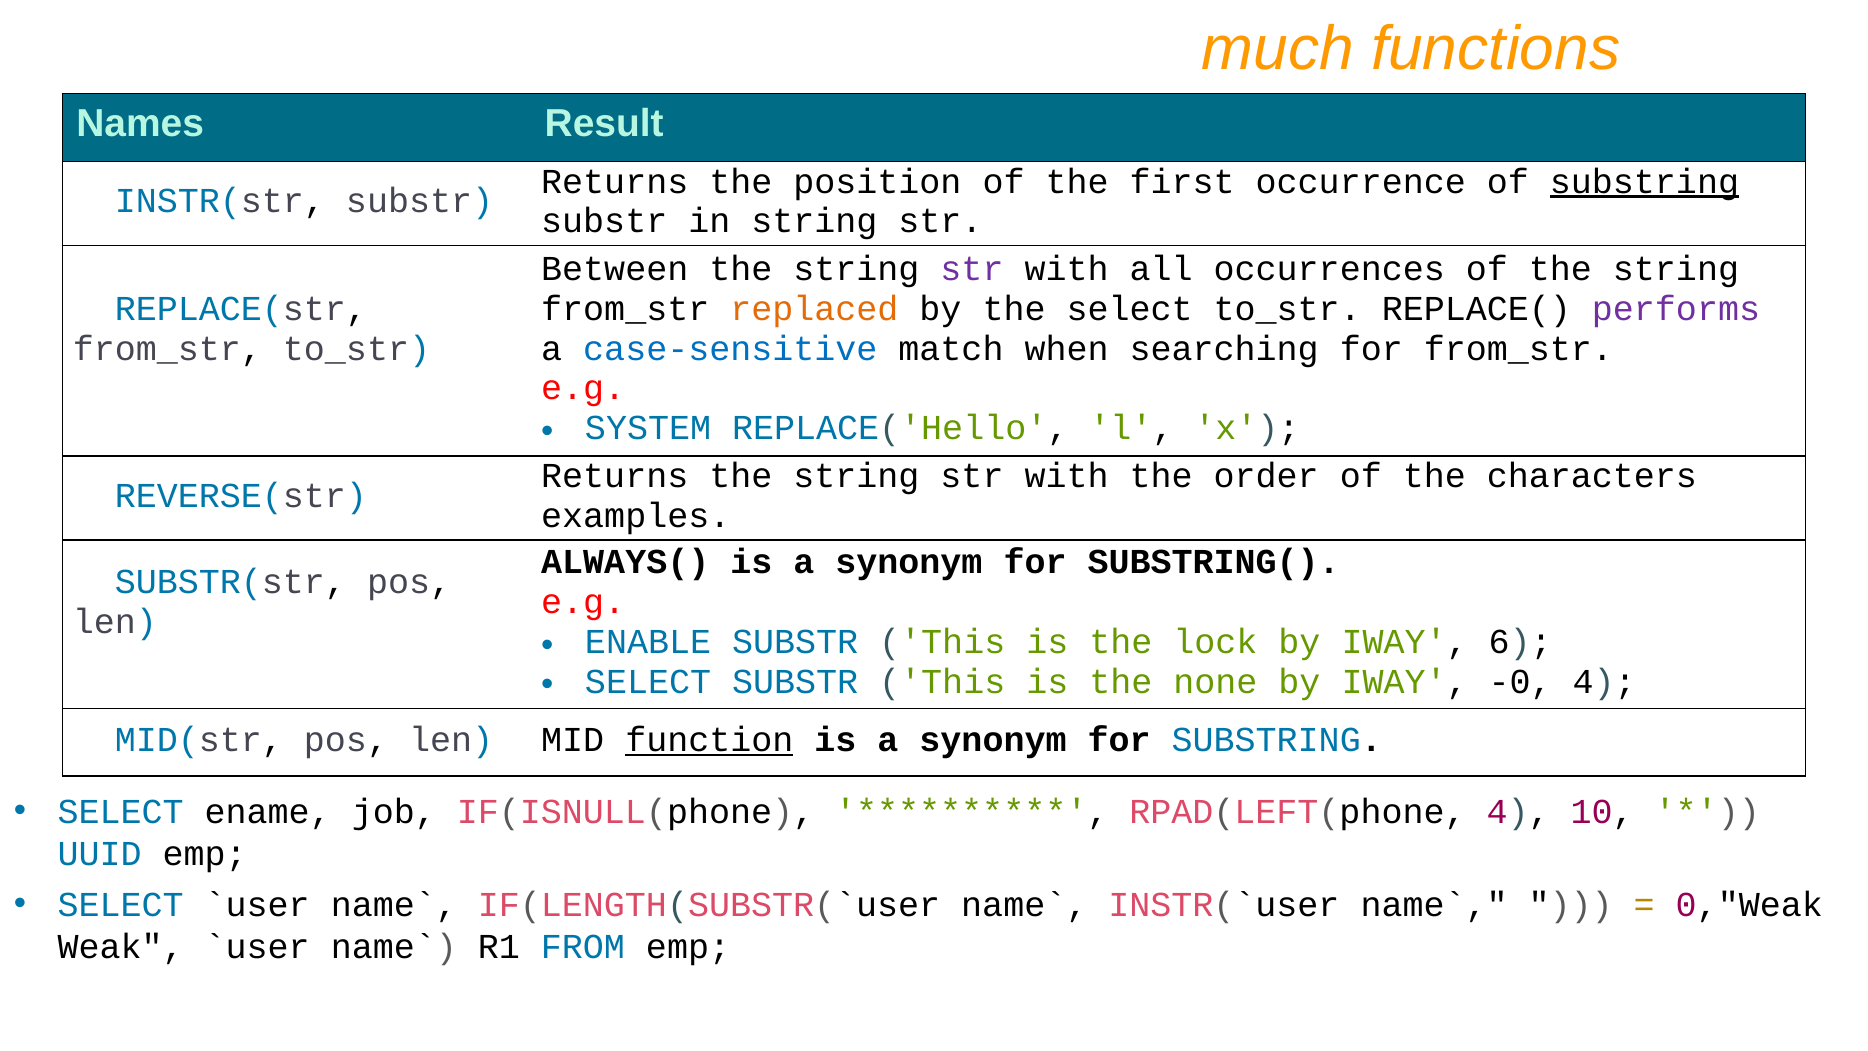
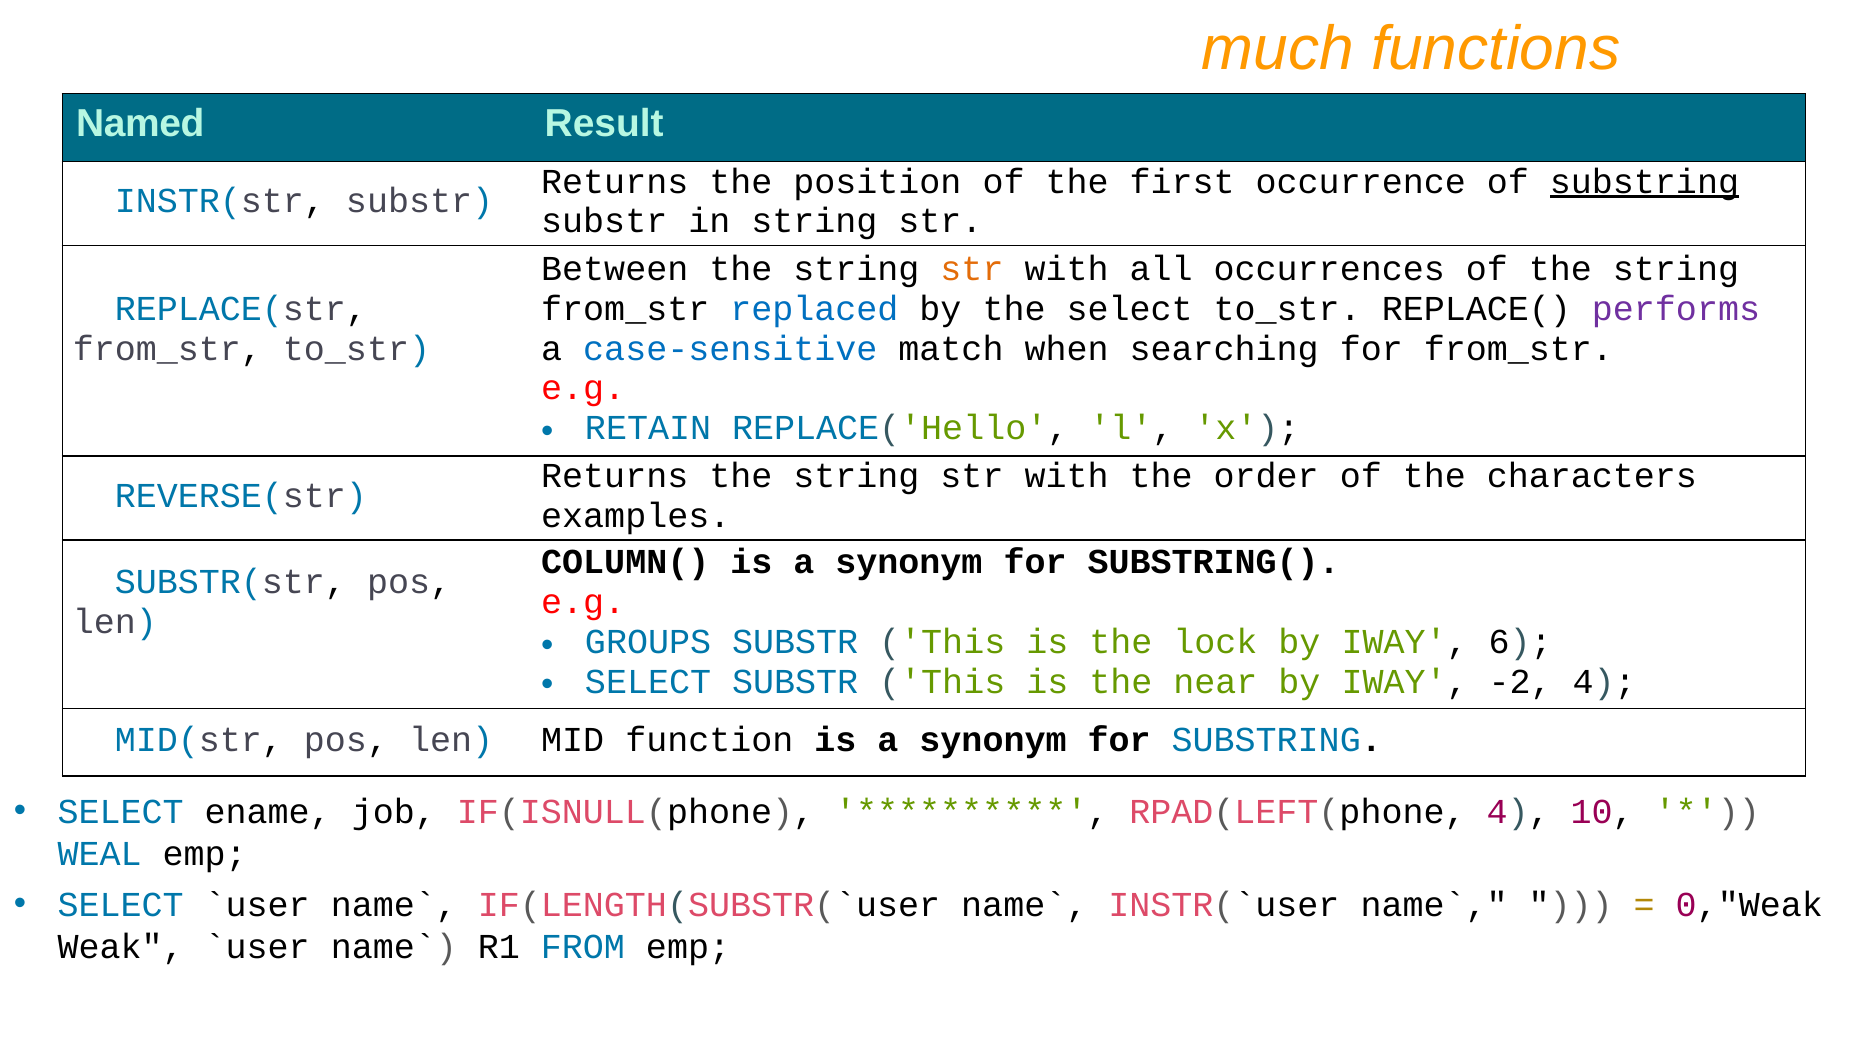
Names: Names -> Named
str at (972, 269) colour: purple -> orange
replaced colour: orange -> blue
SYSTEM: SYSTEM -> RETAIN
ALWAYS(: ALWAYS( -> COLUMN(
ENABLE: ENABLE -> GROUPS
none: none -> near
-0: -0 -> -2
function underline: present -> none
UUID: UUID -> WEAL
